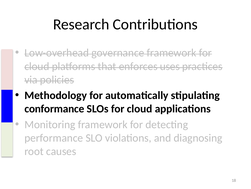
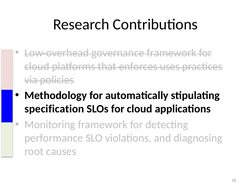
conformance: conformance -> specification
